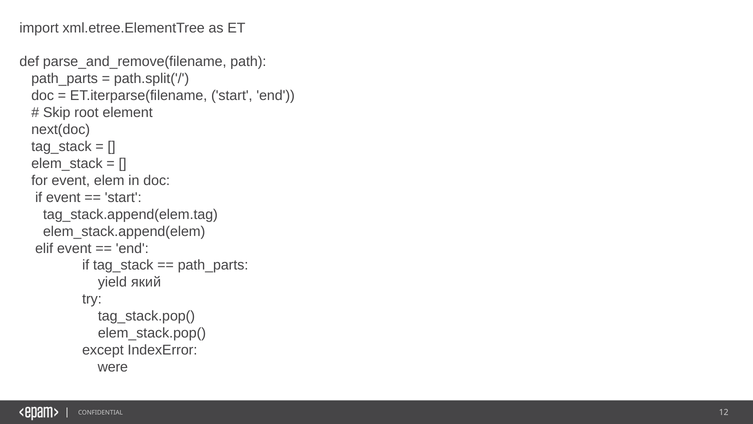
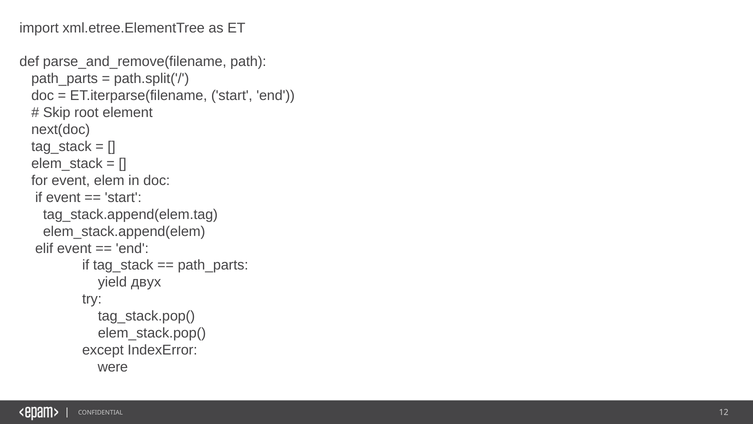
який: який -> двух
